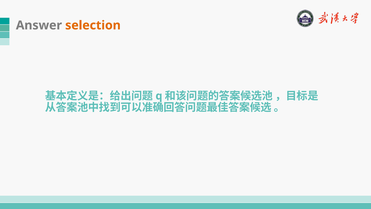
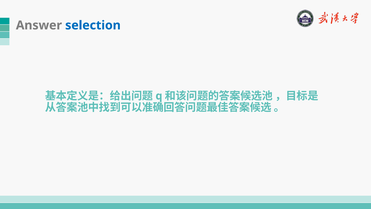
selection colour: orange -> blue
